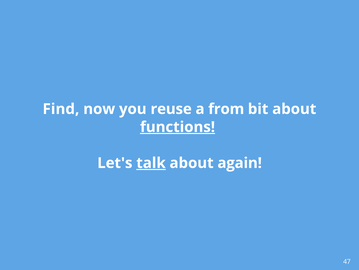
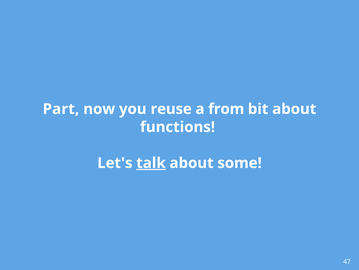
Find: Find -> Part
functions underline: present -> none
again: again -> some
